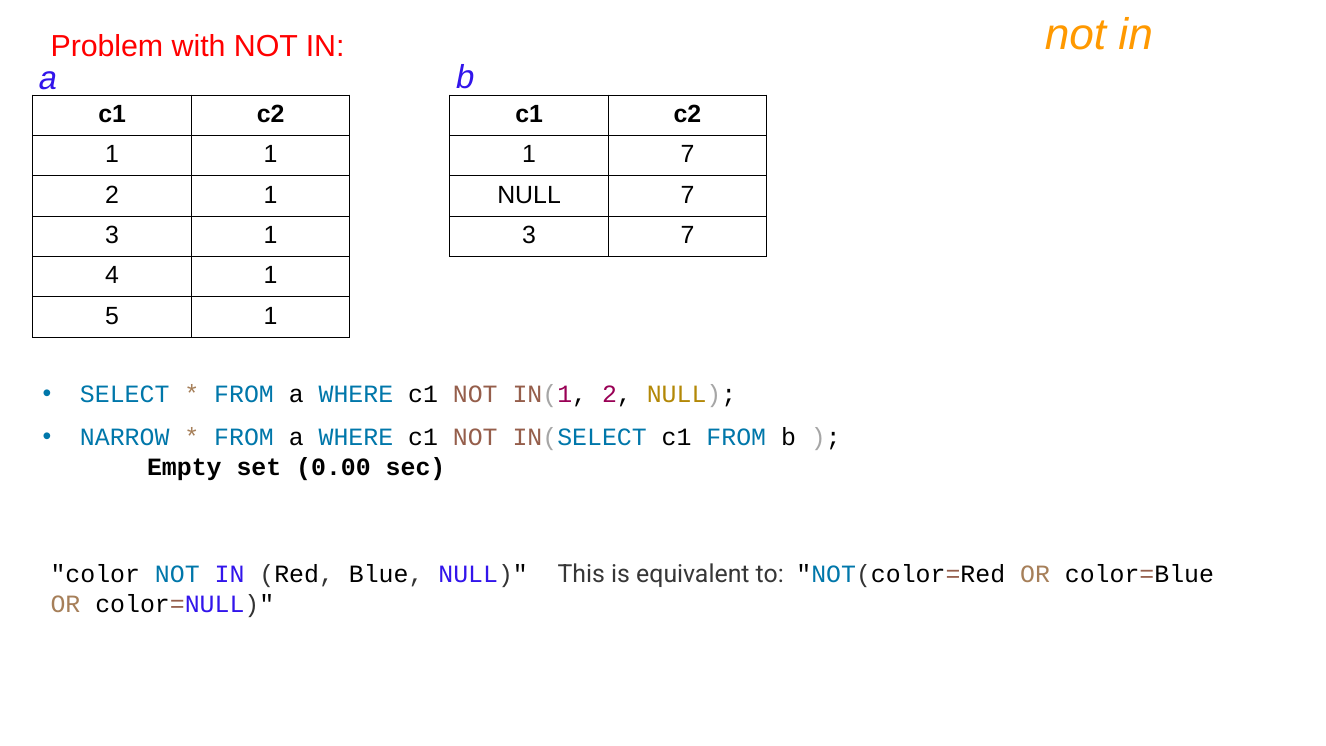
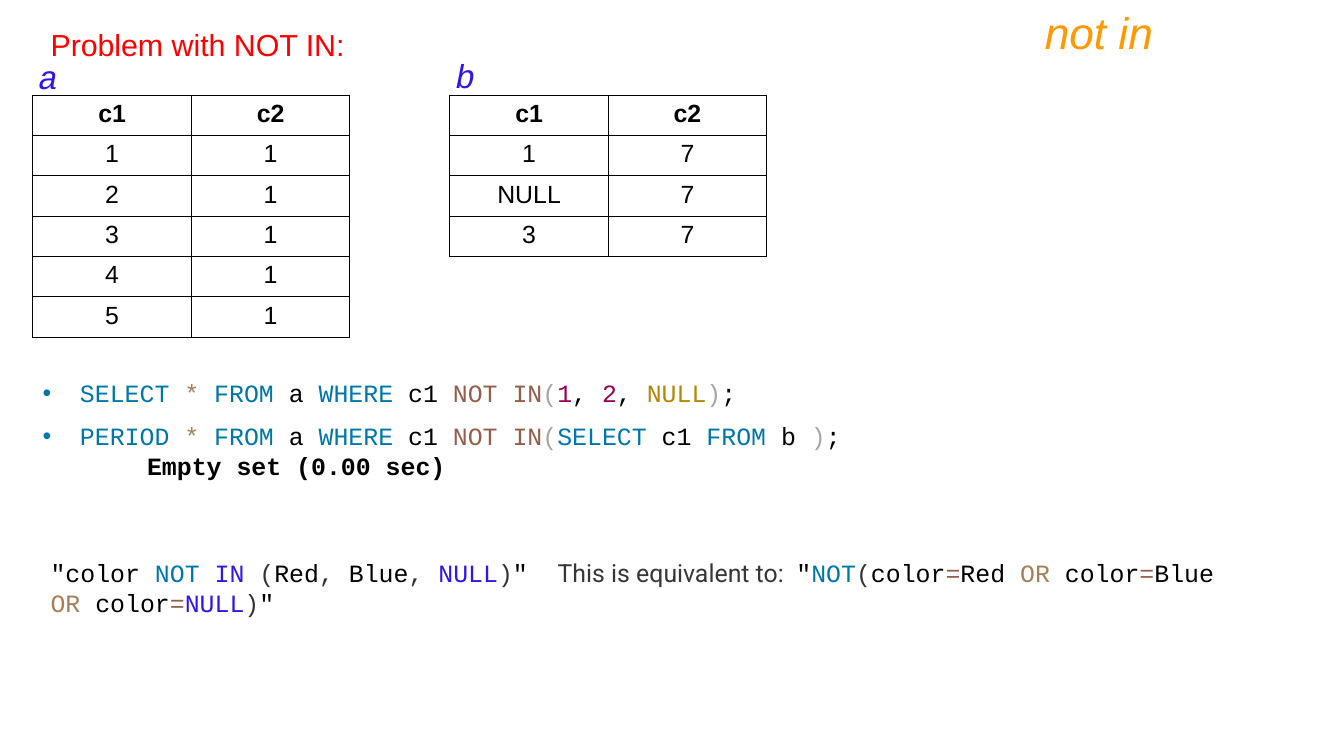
NARROW: NARROW -> PERIOD
